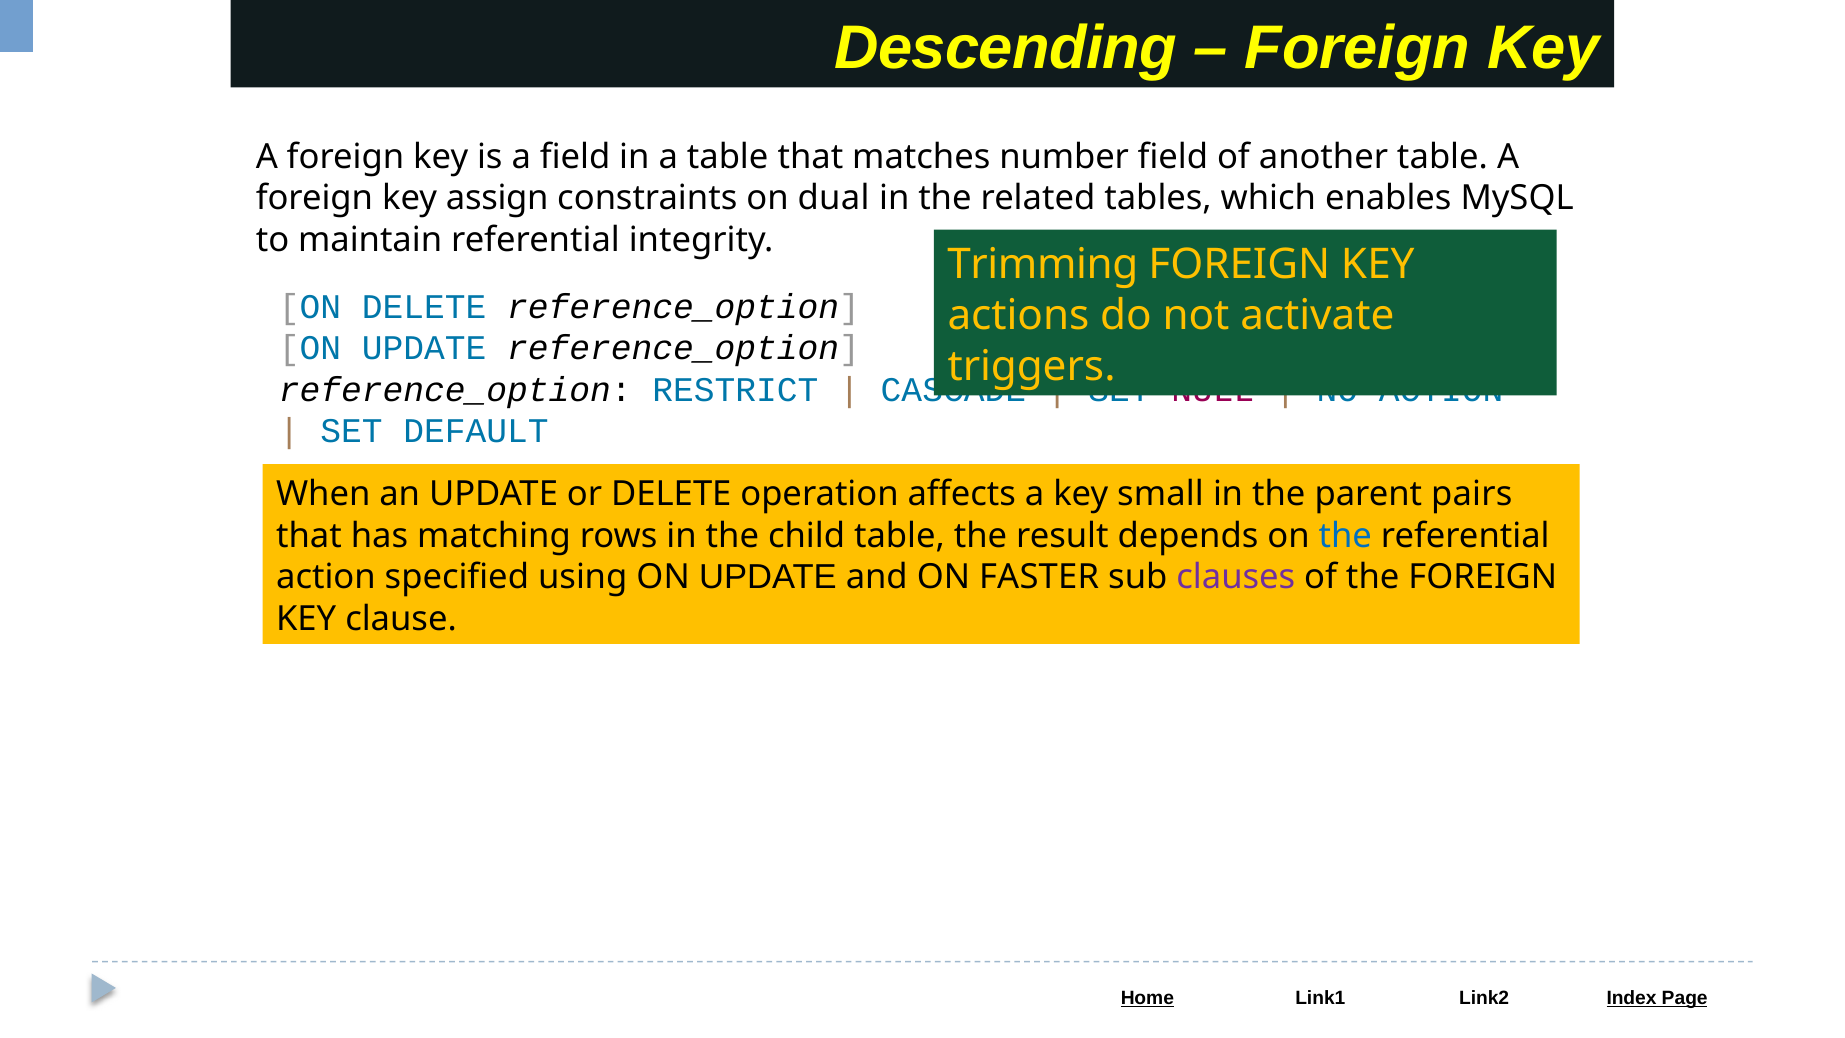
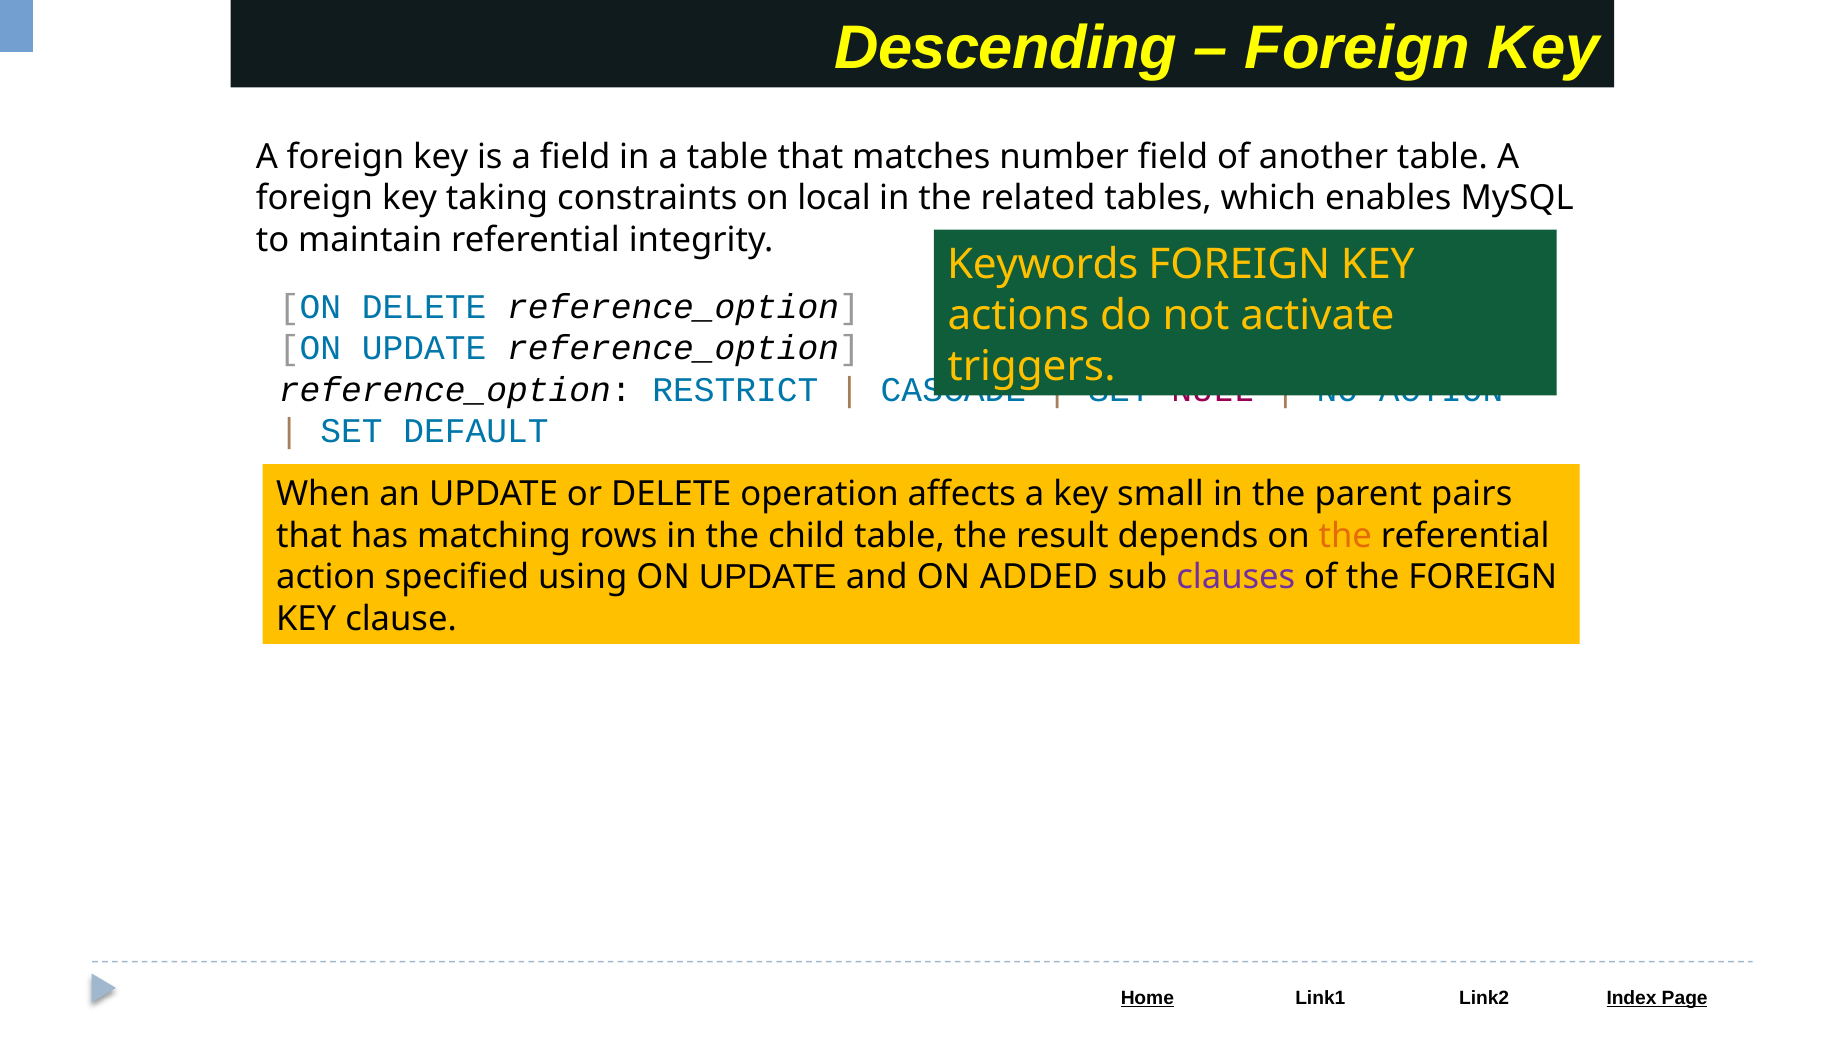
assign: assign -> taking
dual: dual -> local
Trimming: Trimming -> Keywords
the at (1345, 536) colour: blue -> orange
FASTER: FASTER -> ADDED
